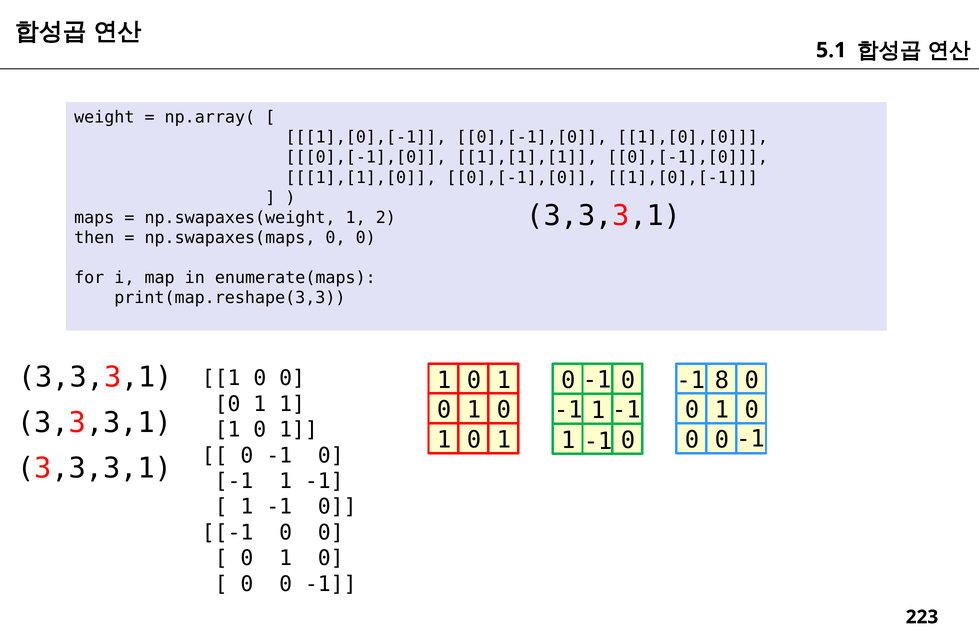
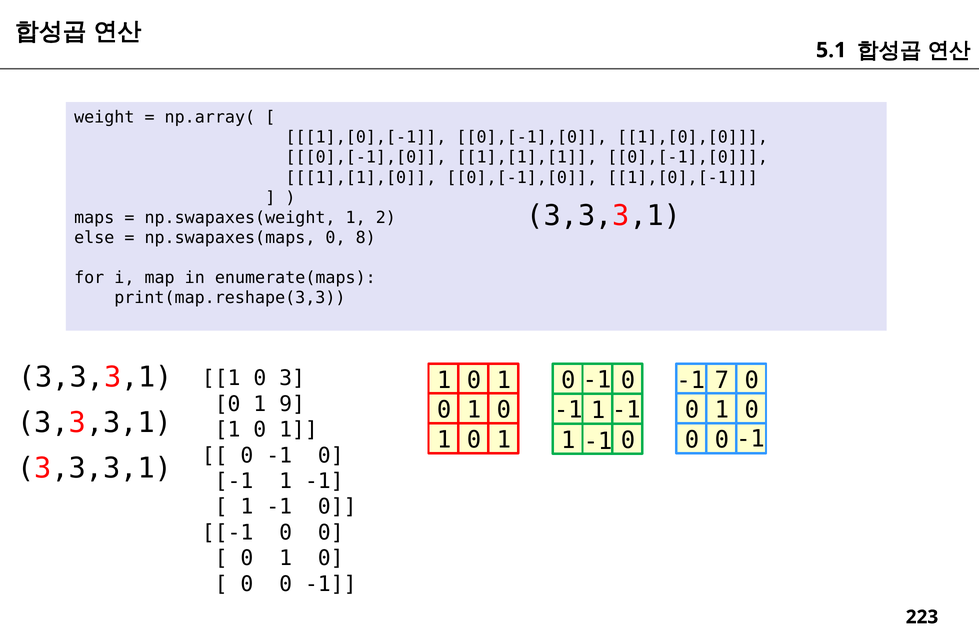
then: then -> else
np.swapaxes(maps 0 0: 0 -> 8
8: 8 -> 7
0 at (292, 378): 0 -> 3
1 at (292, 404): 1 -> 9
